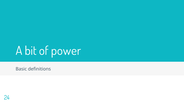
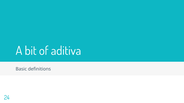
power: power -> aditiva
